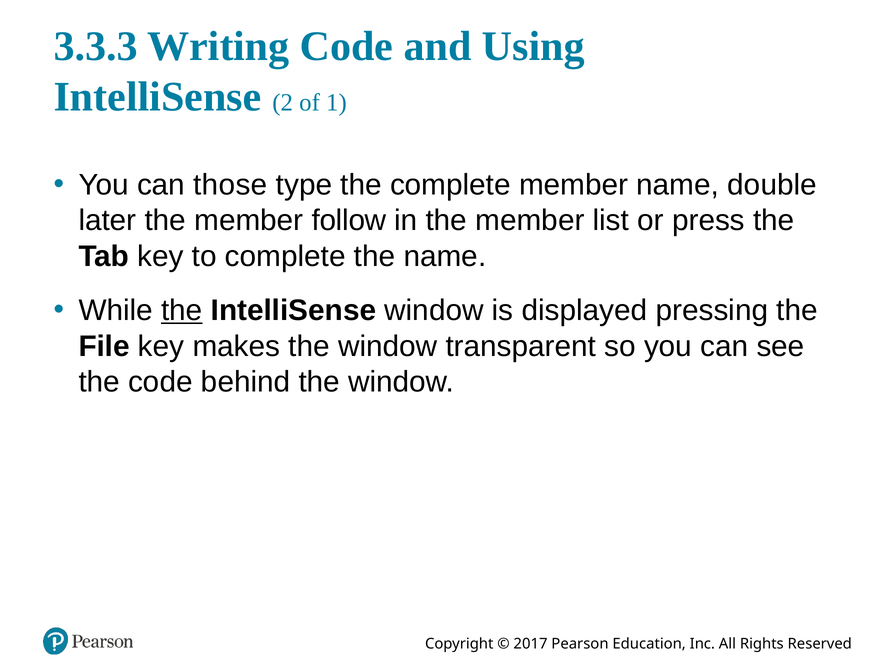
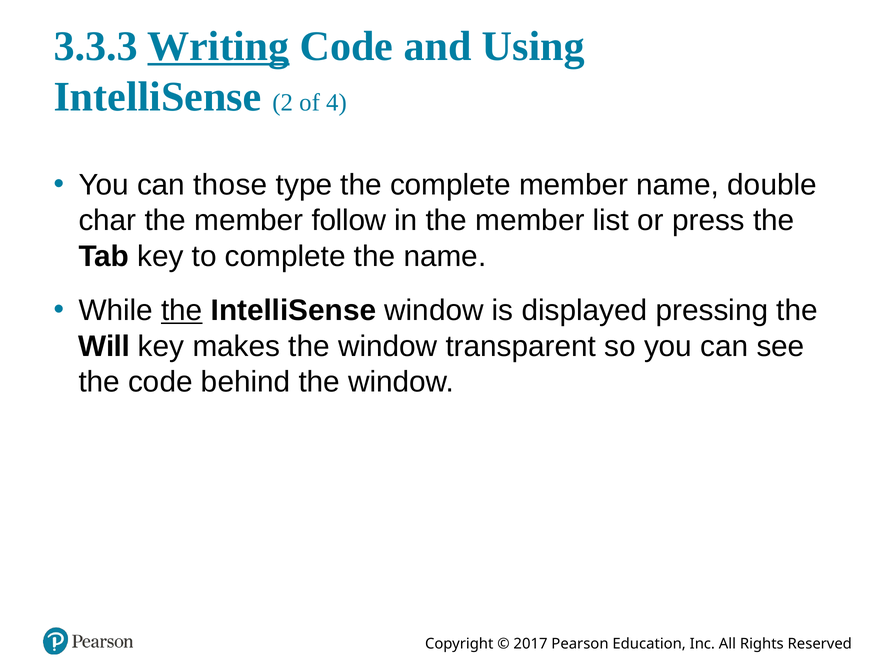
Writing underline: none -> present
1: 1 -> 4
later: later -> char
File: File -> Will
